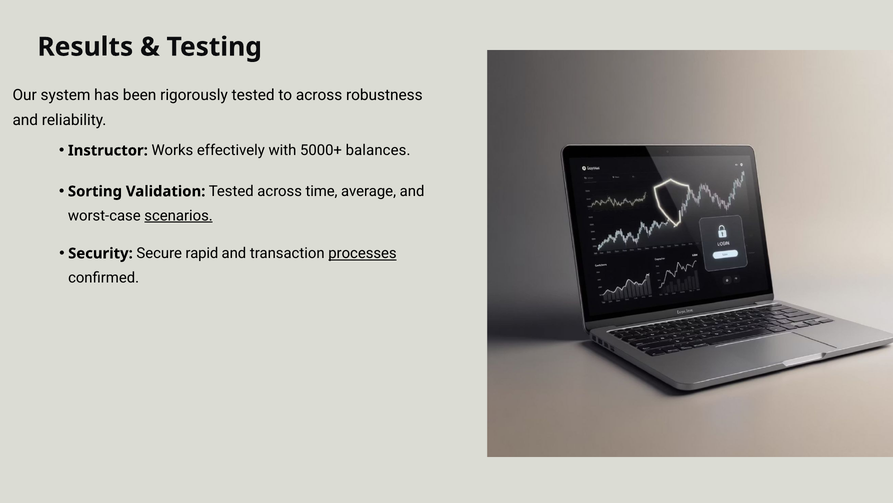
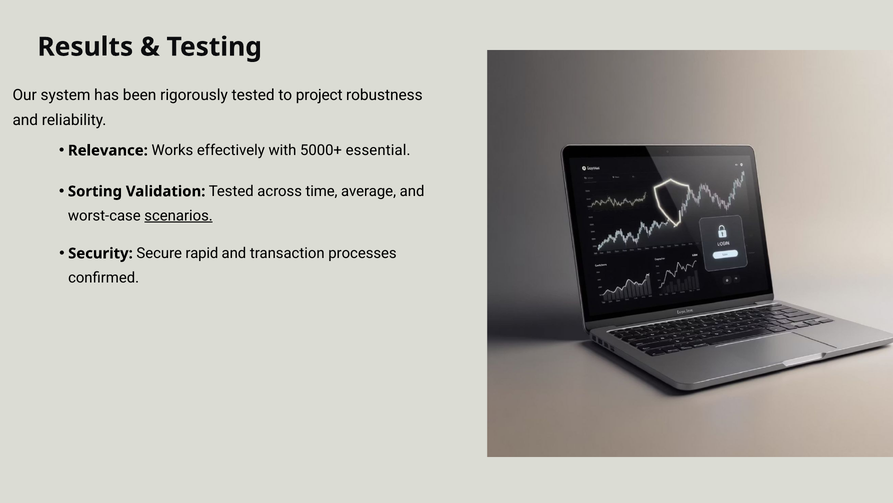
to across: across -> project
Instructor: Instructor -> Relevance
balances: balances -> essential
processes underline: present -> none
